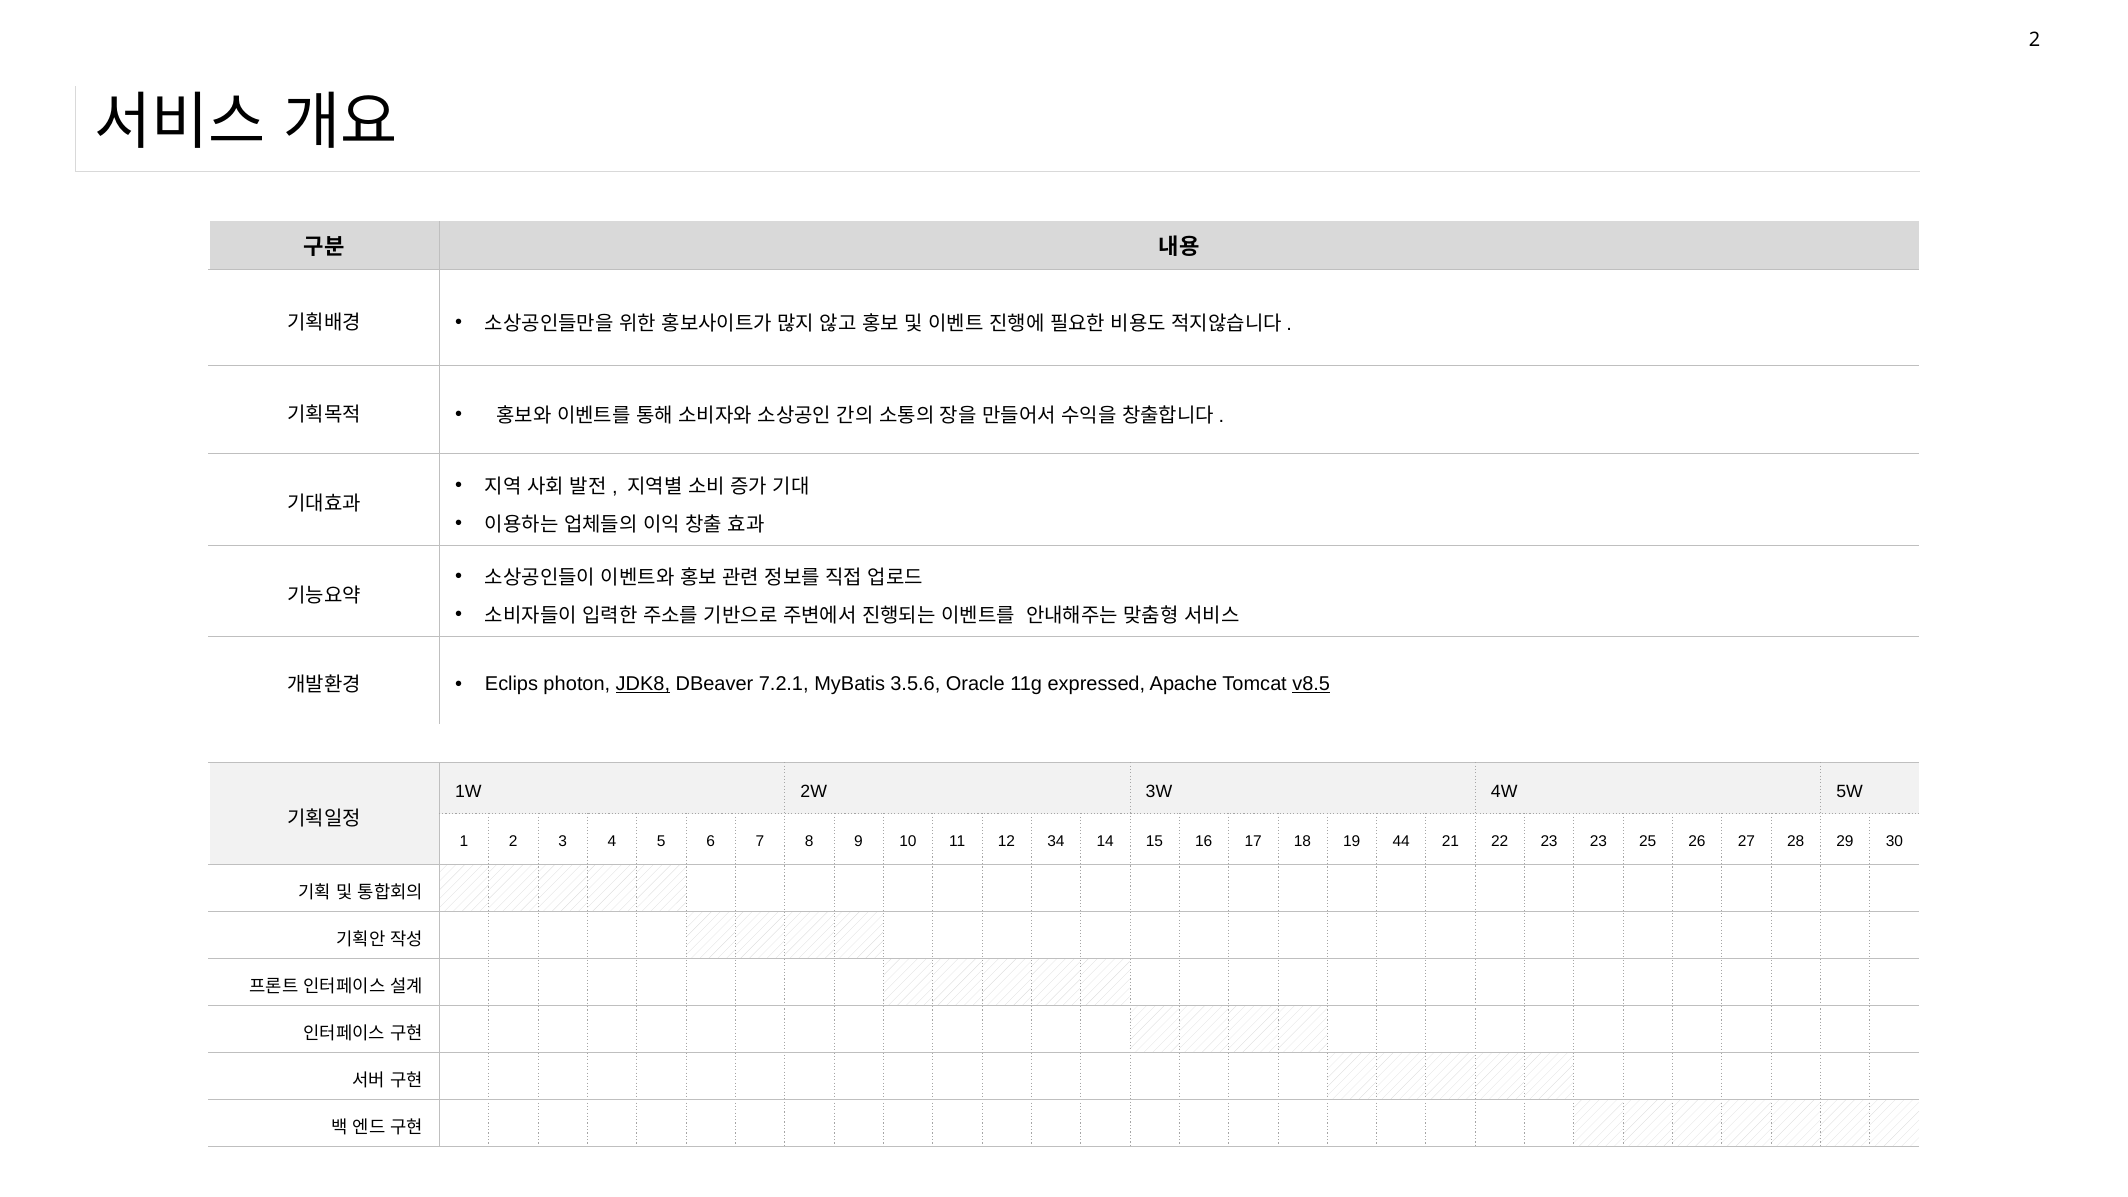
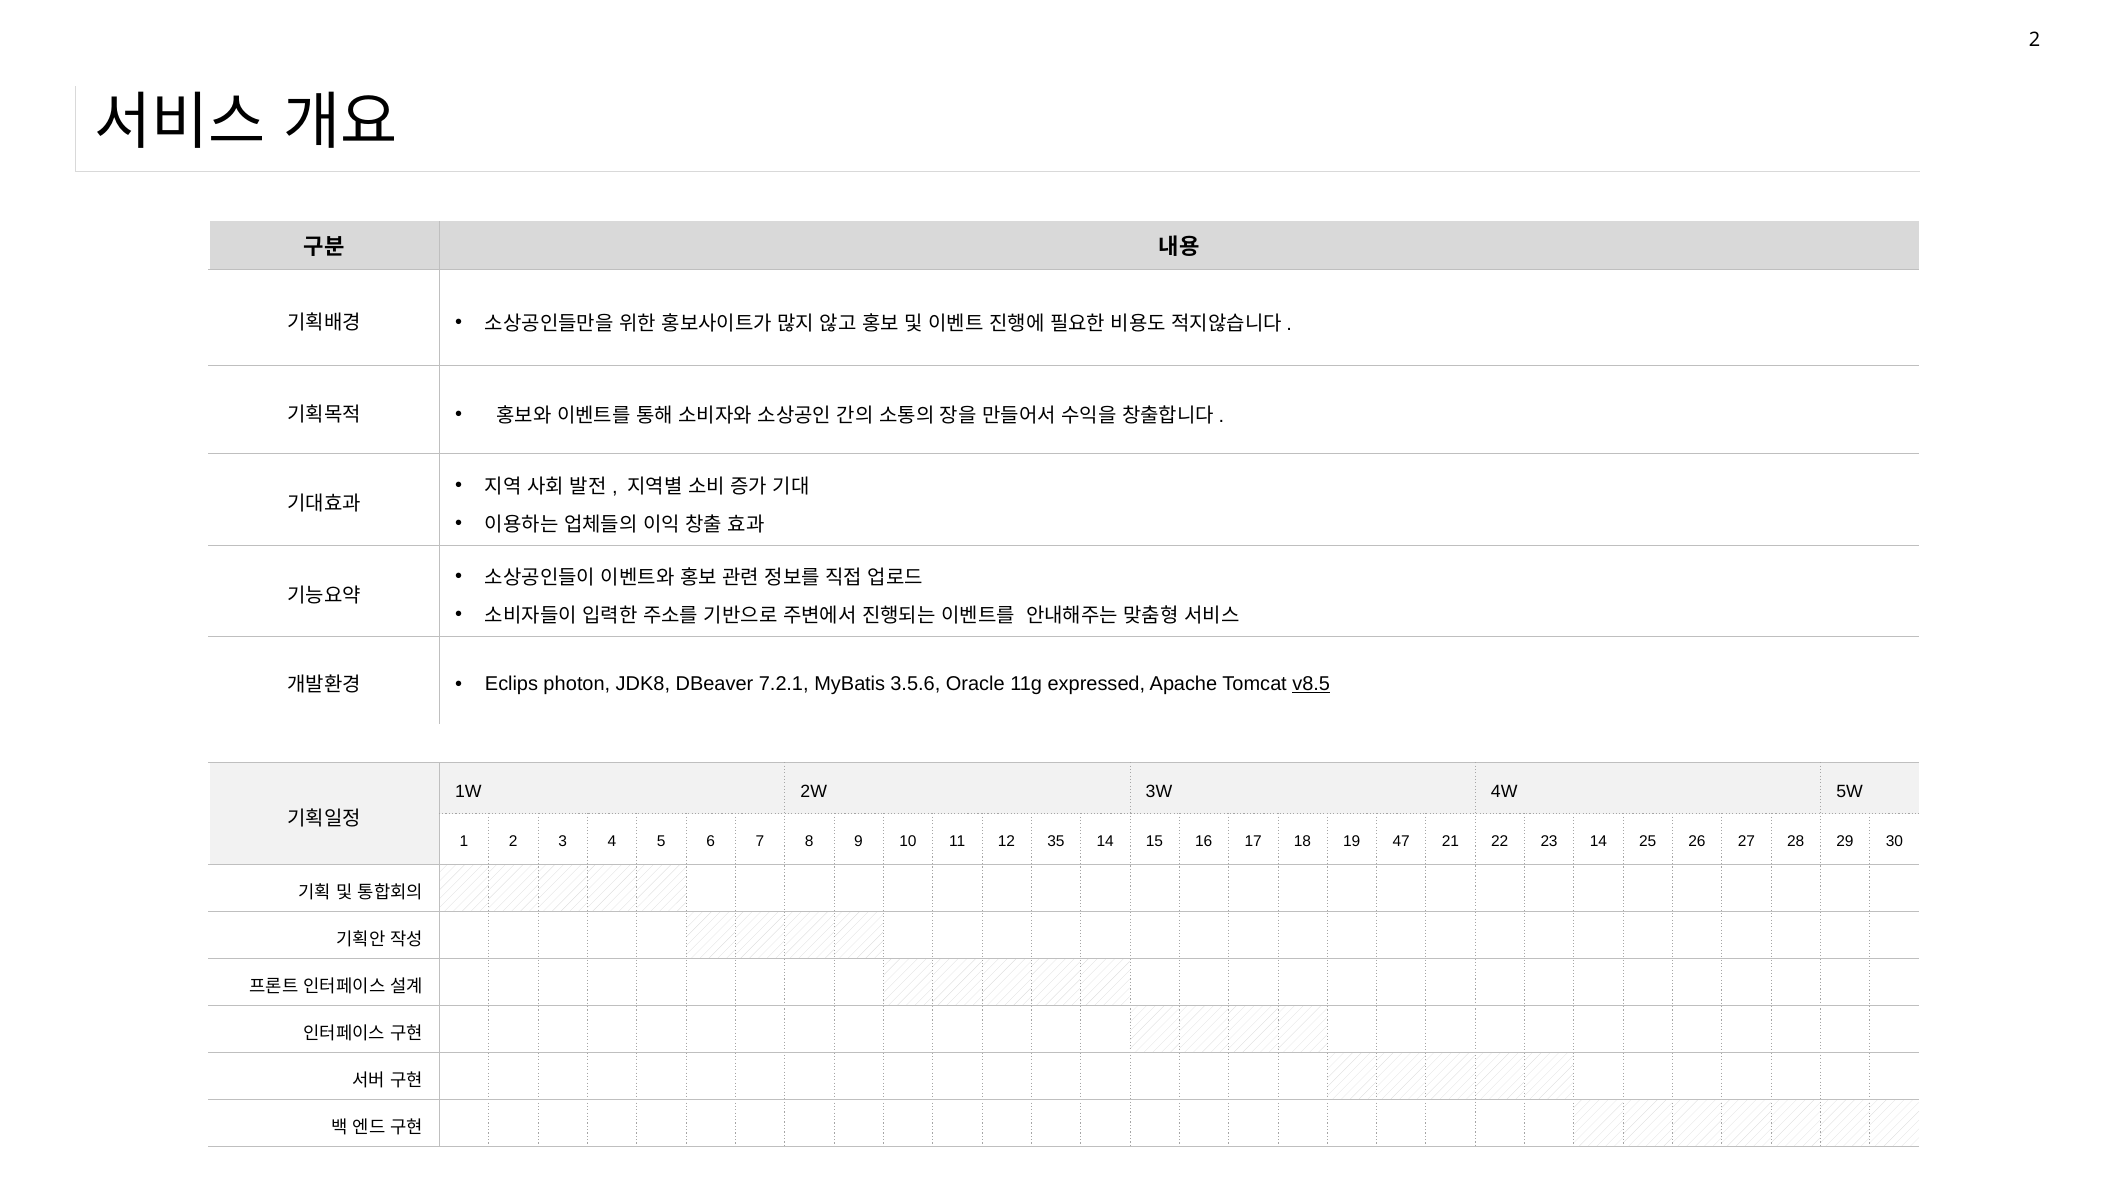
JDK8 underline: present -> none
34: 34 -> 35
44: 44 -> 47
23 23: 23 -> 14
